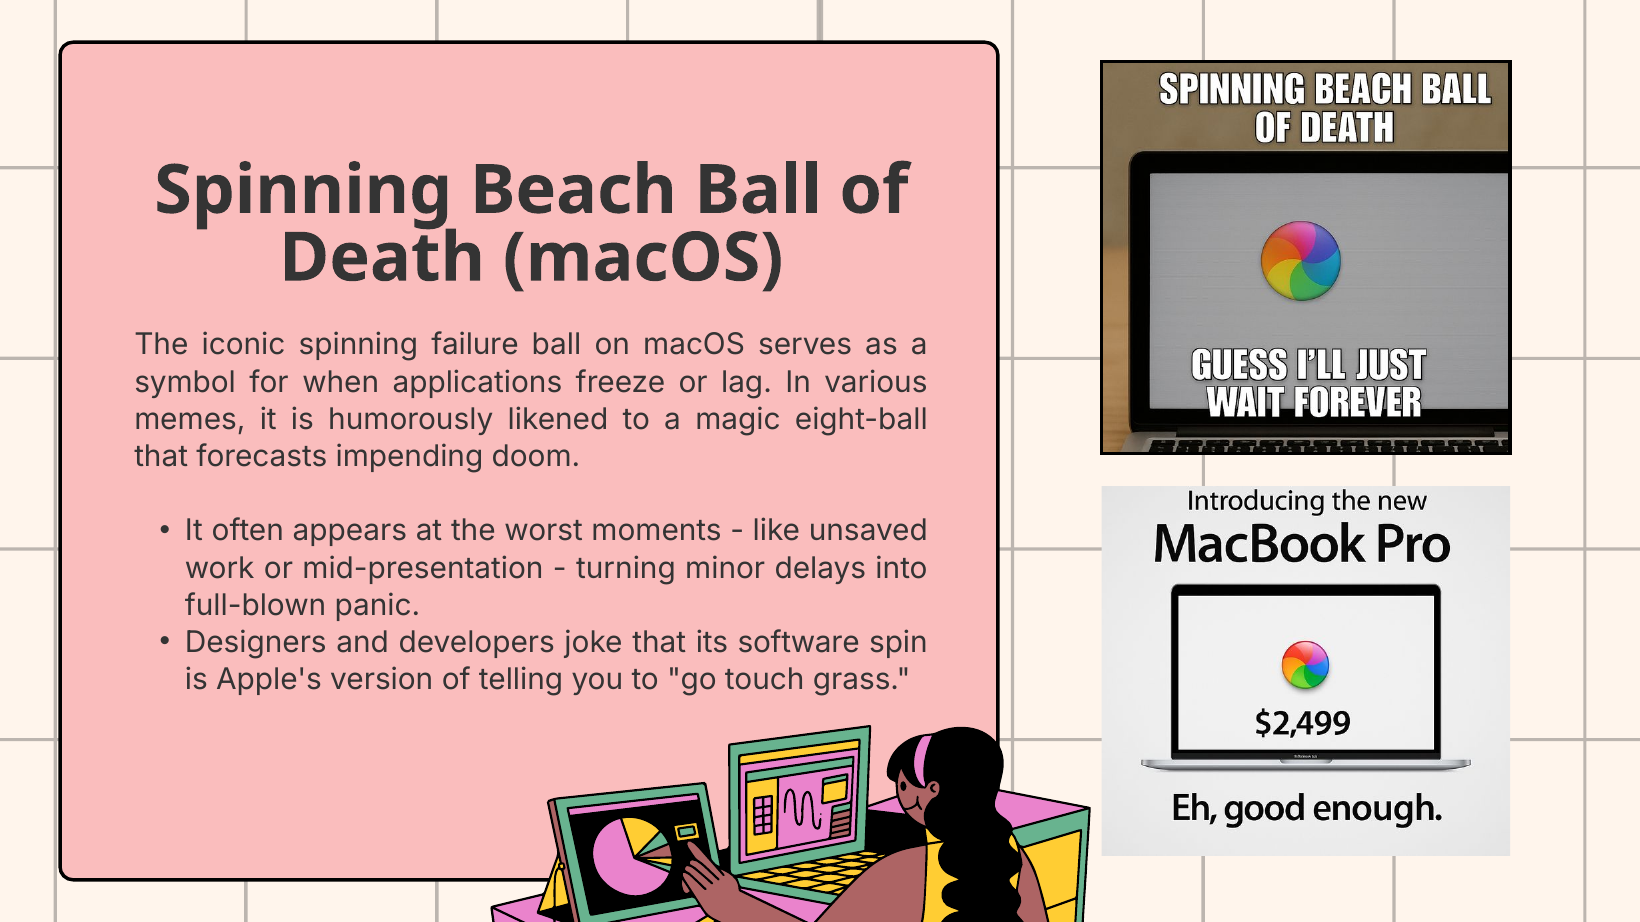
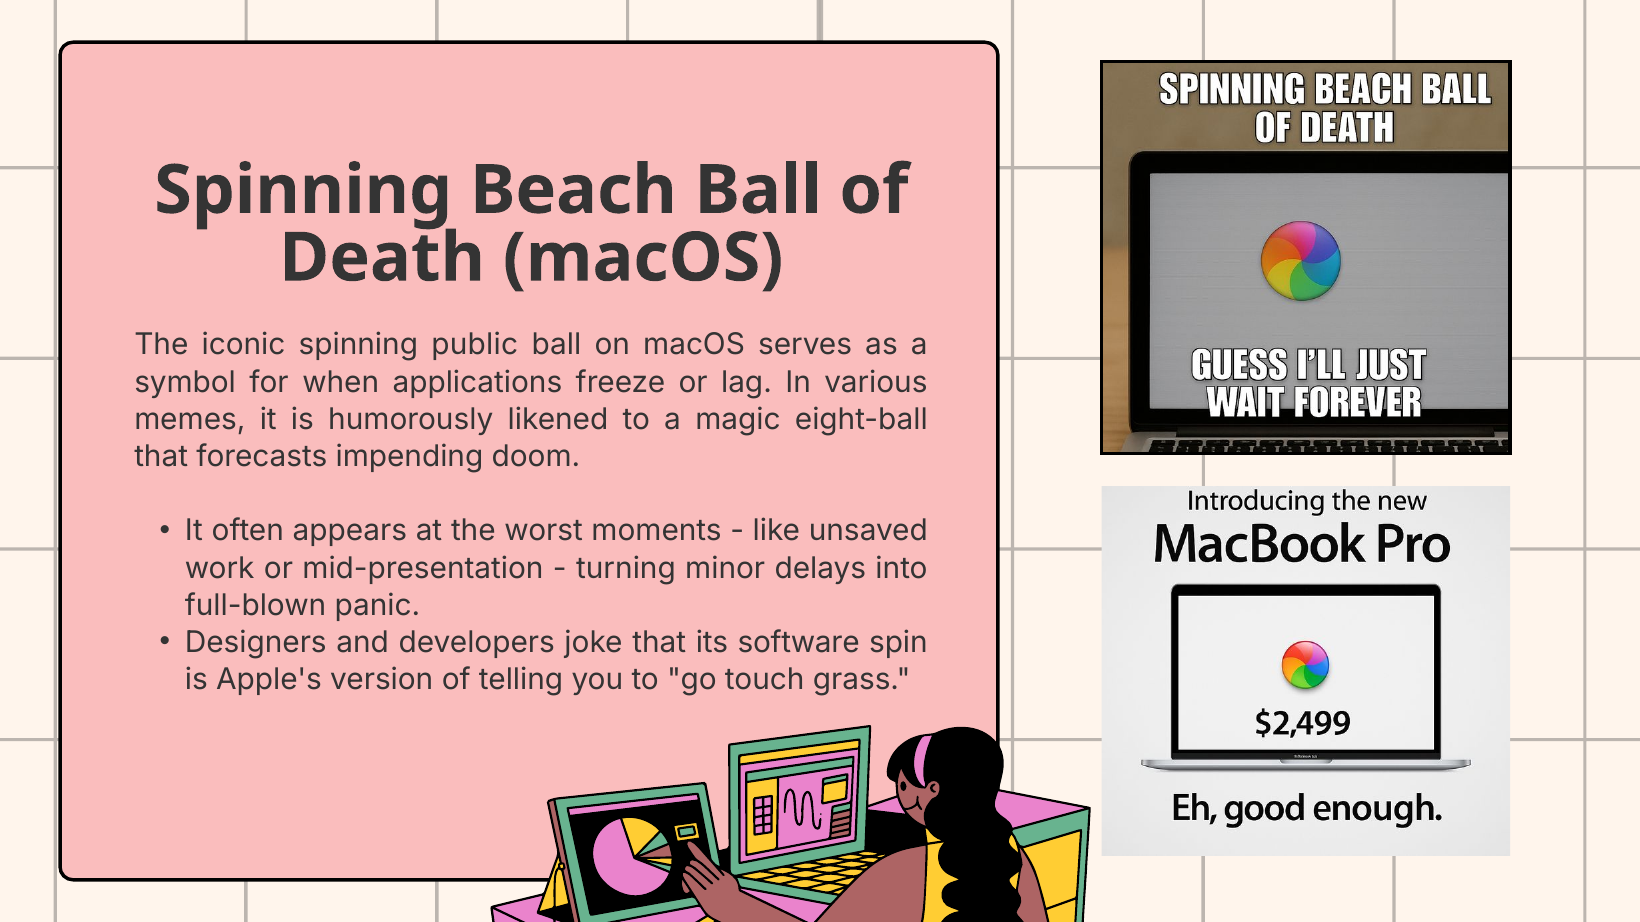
failure: failure -> public
